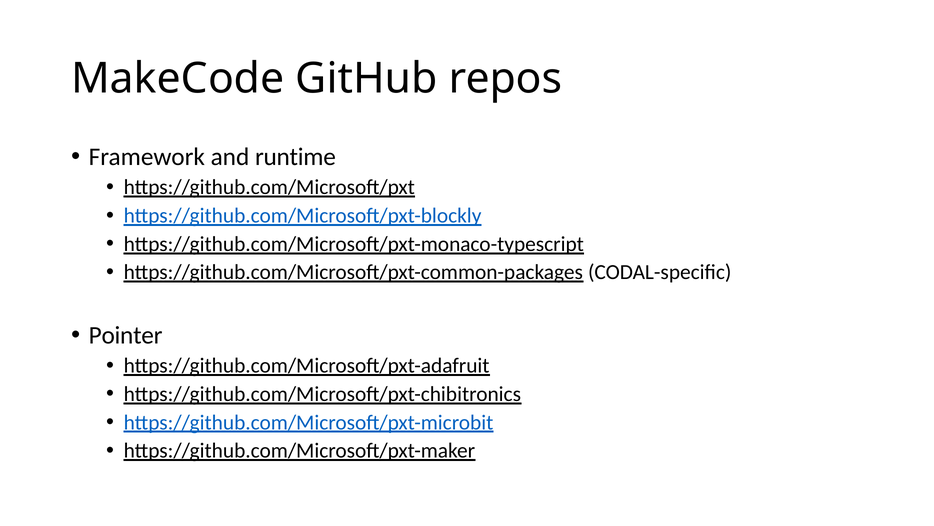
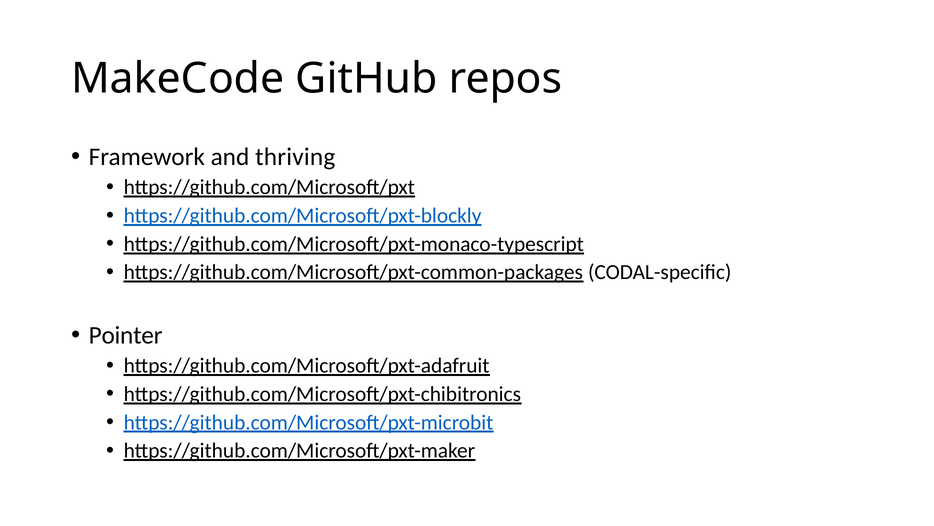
runtime: runtime -> thriving
